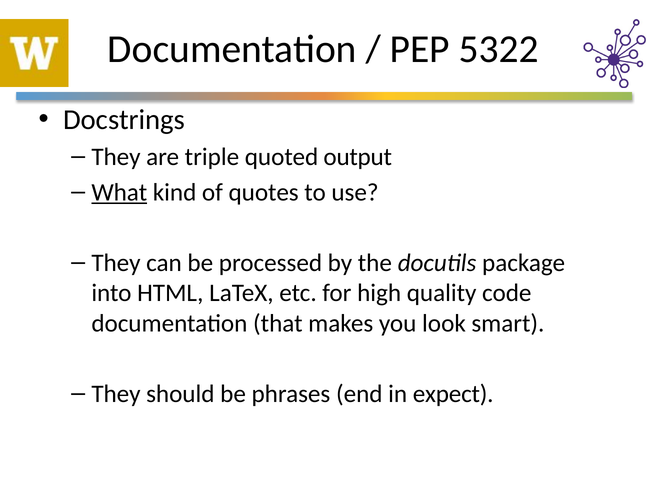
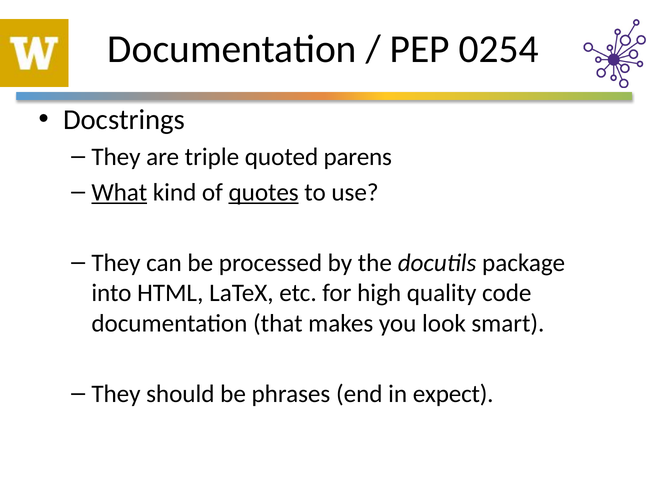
5322: 5322 -> 0254
output: output -> parens
quotes underline: none -> present
